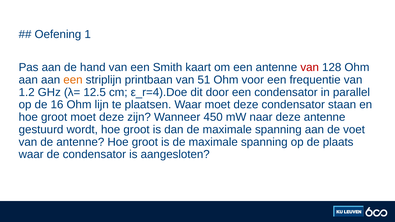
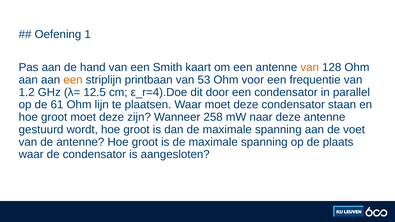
van at (310, 67) colour: red -> orange
51: 51 -> 53
16: 16 -> 61
450: 450 -> 258
